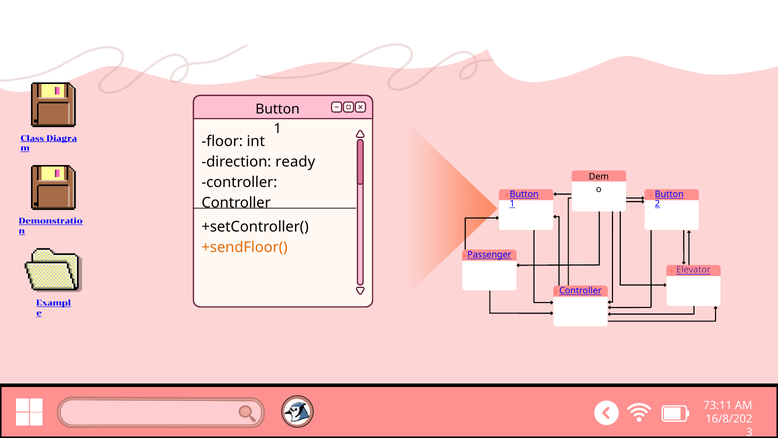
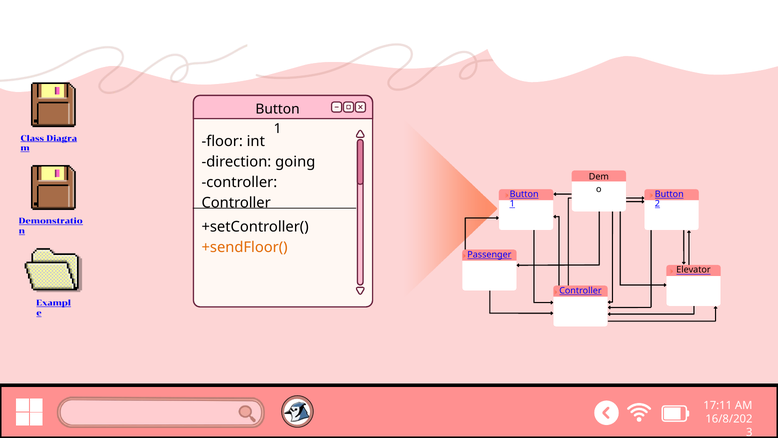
ready: ready -> going
Elevator colour: purple -> black
73:11: 73:11 -> 17:11
